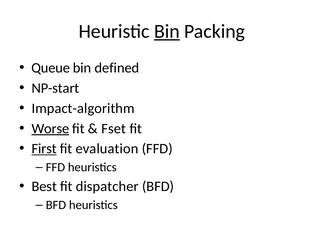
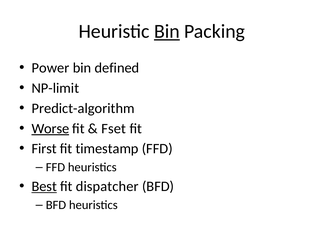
Queue: Queue -> Power
NP-start: NP-start -> NP-limit
Impact-algorithm: Impact-algorithm -> Predict-algorithm
First underline: present -> none
evaluation: evaluation -> timestamp
Best underline: none -> present
